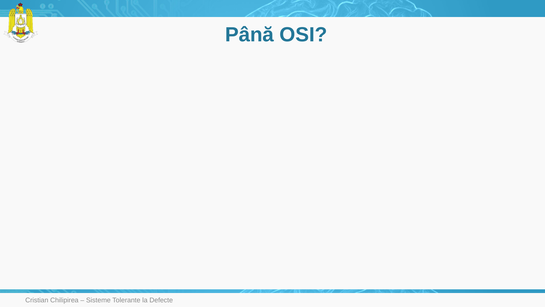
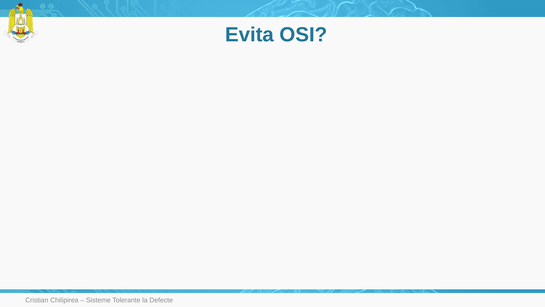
Până: Până -> Evita
